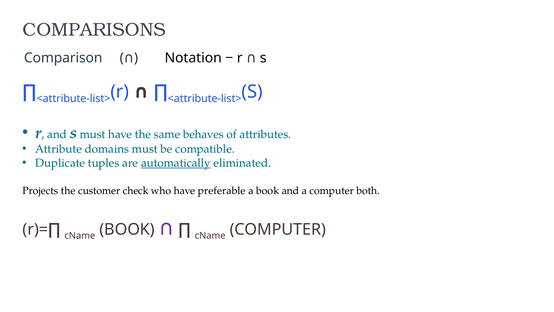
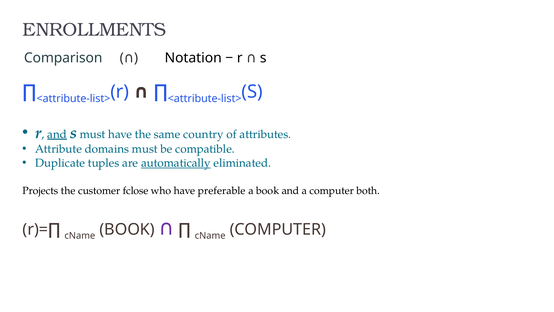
COMPARISONS: COMPARISONS -> ENROLLMENTS
and at (57, 134) underline: none -> present
behaves: behaves -> country
check: check -> fclose
